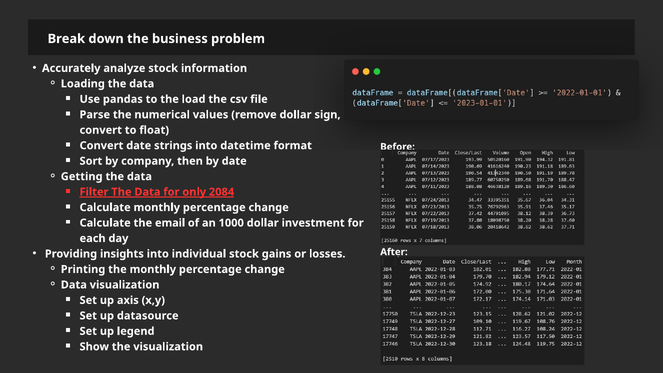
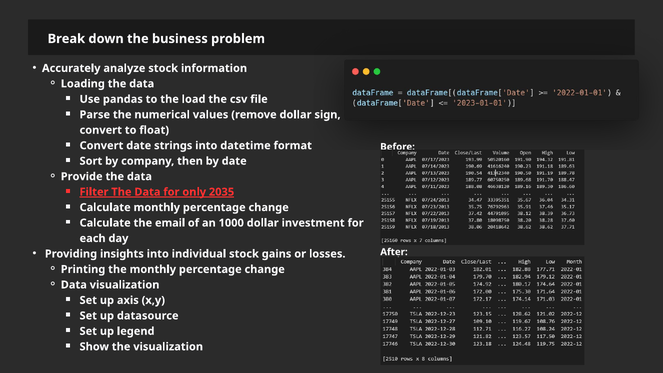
Getting: Getting -> Provide
2084: 2084 -> 2035
